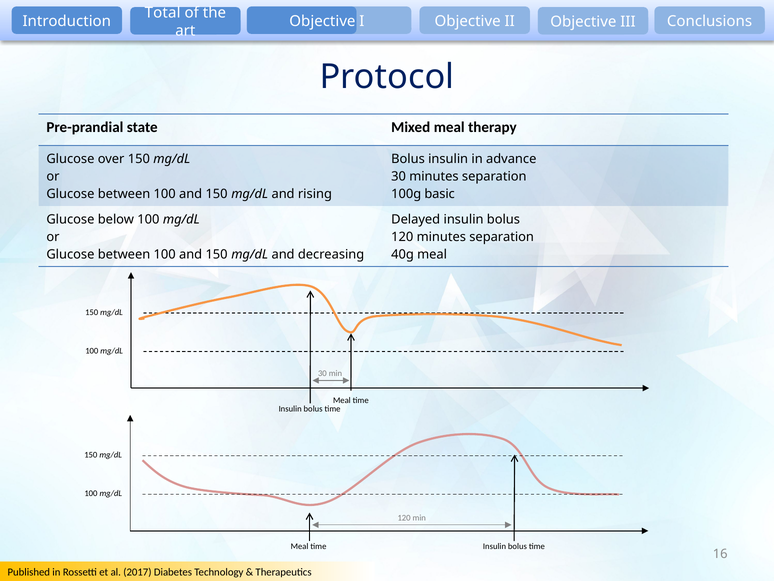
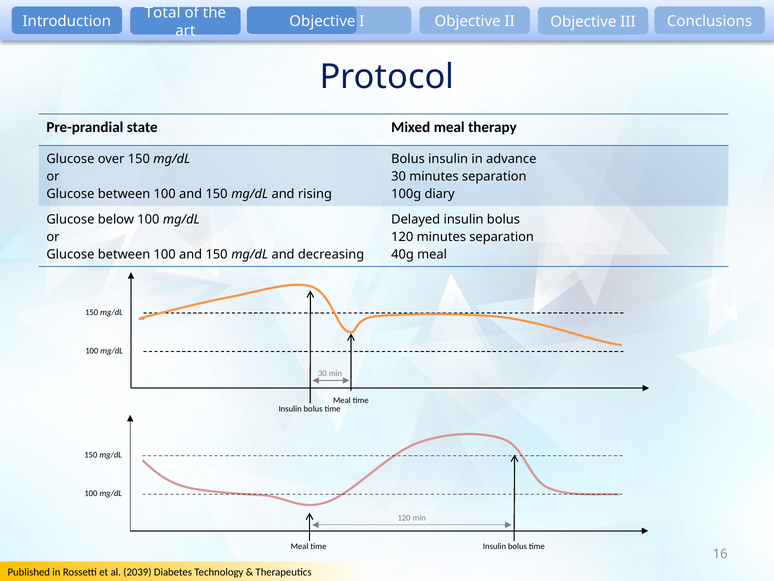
basic: basic -> diary
2017: 2017 -> 2039
